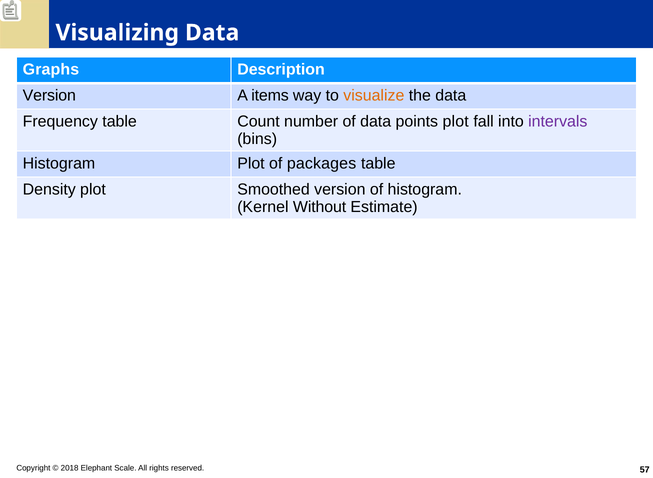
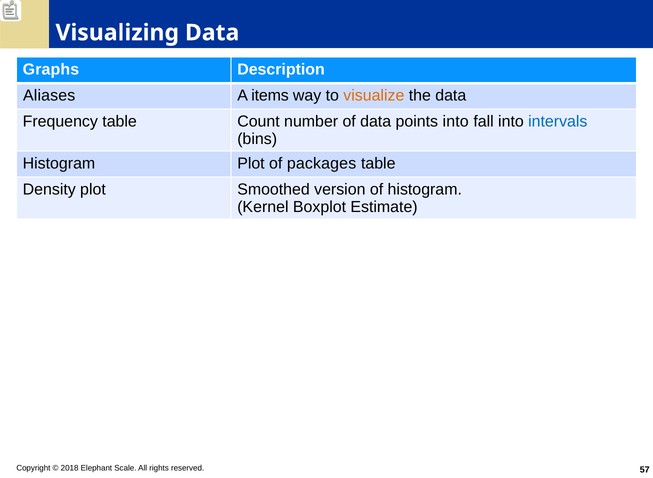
Version at (49, 95): Version -> Aliases
points plot: plot -> into
intervals colour: purple -> blue
Without: Without -> Boxplot
